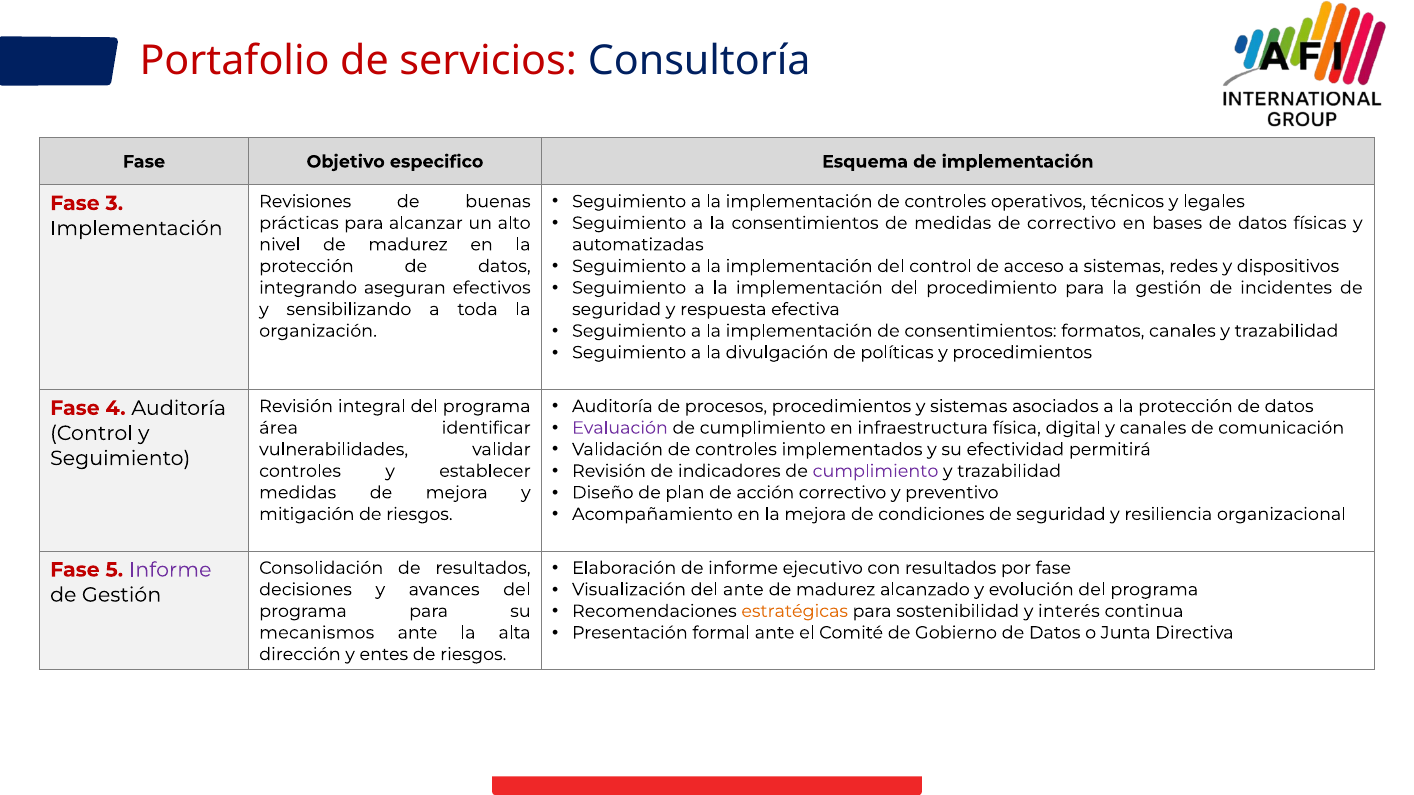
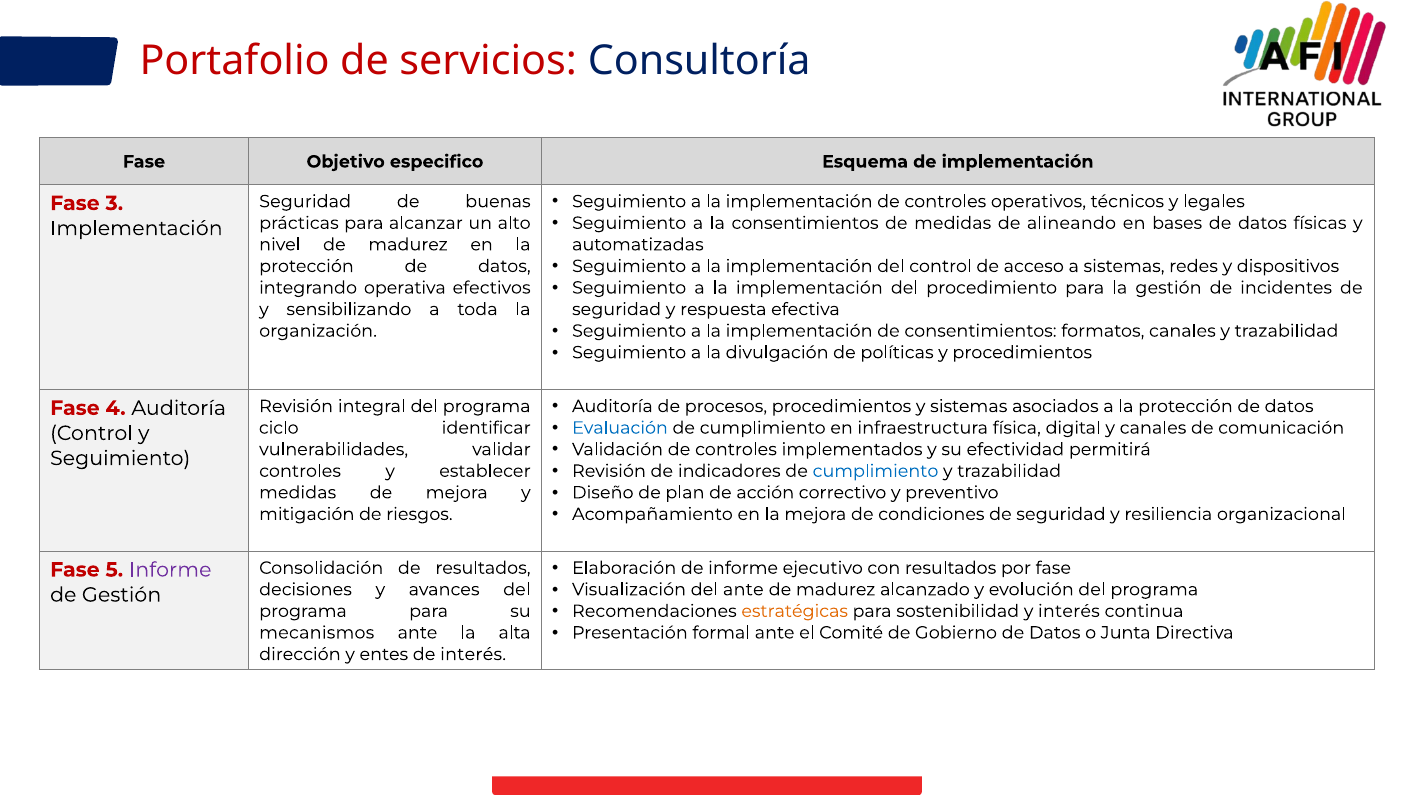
Revisiones at (305, 202): Revisiones -> Seguridad
de correctivo: correctivo -> alineando
aseguran: aseguran -> operativa
Evaluación colour: purple -> blue
área: área -> ciclo
cumplimiento at (876, 471) colour: purple -> blue
entes de riesgos: riesgos -> interés
